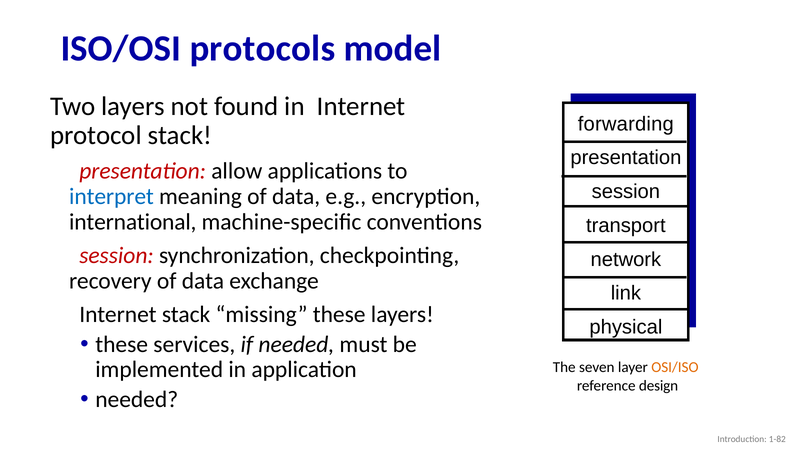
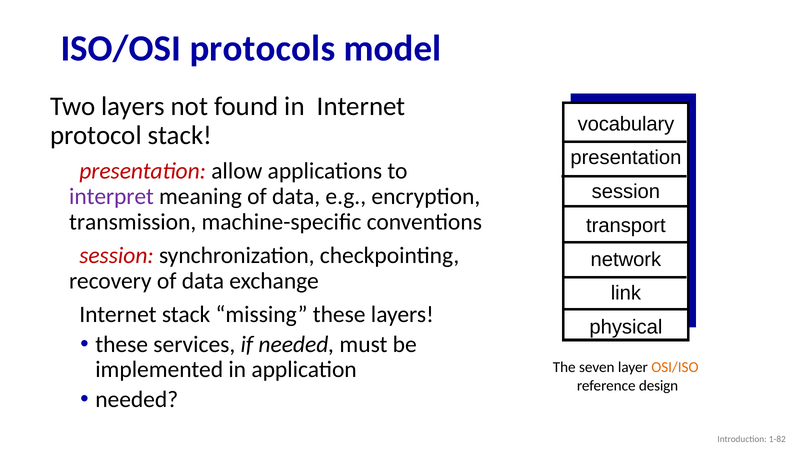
forwarding: forwarding -> vocabulary
interpret colour: blue -> purple
international: international -> transmission
